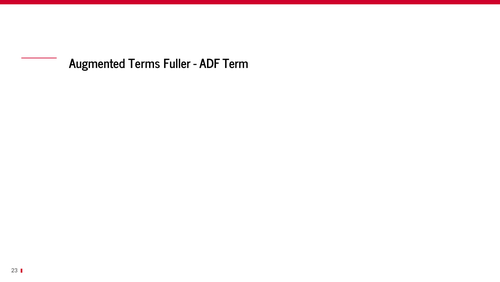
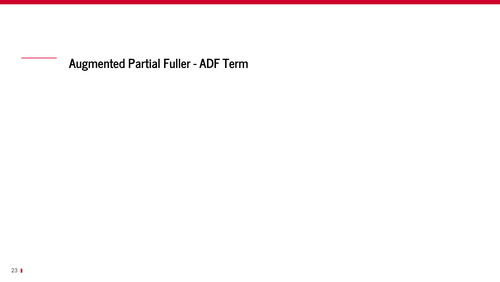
Terms: Terms -> Partial
